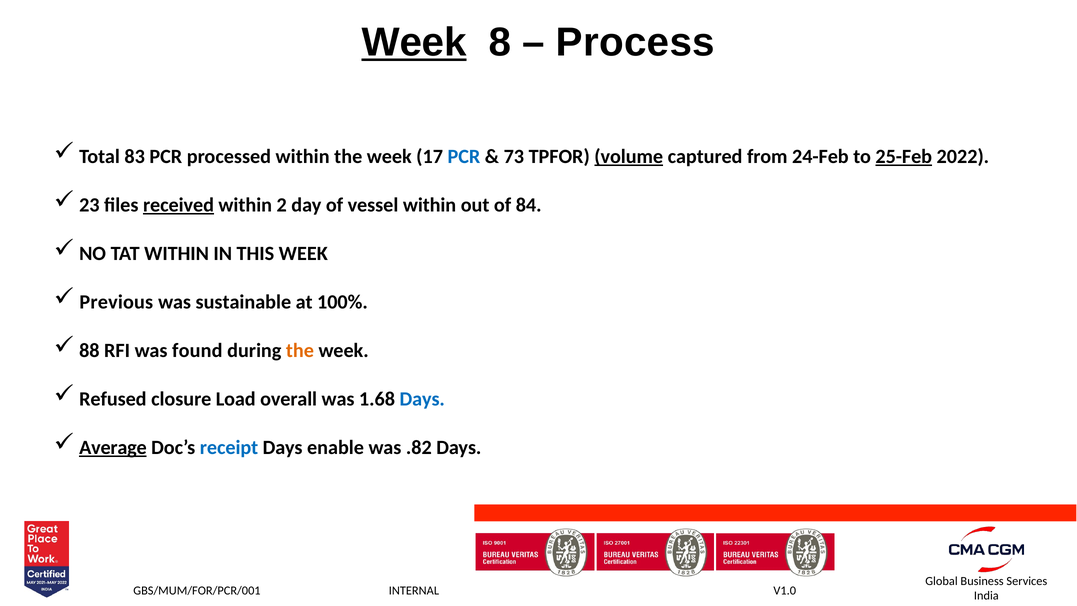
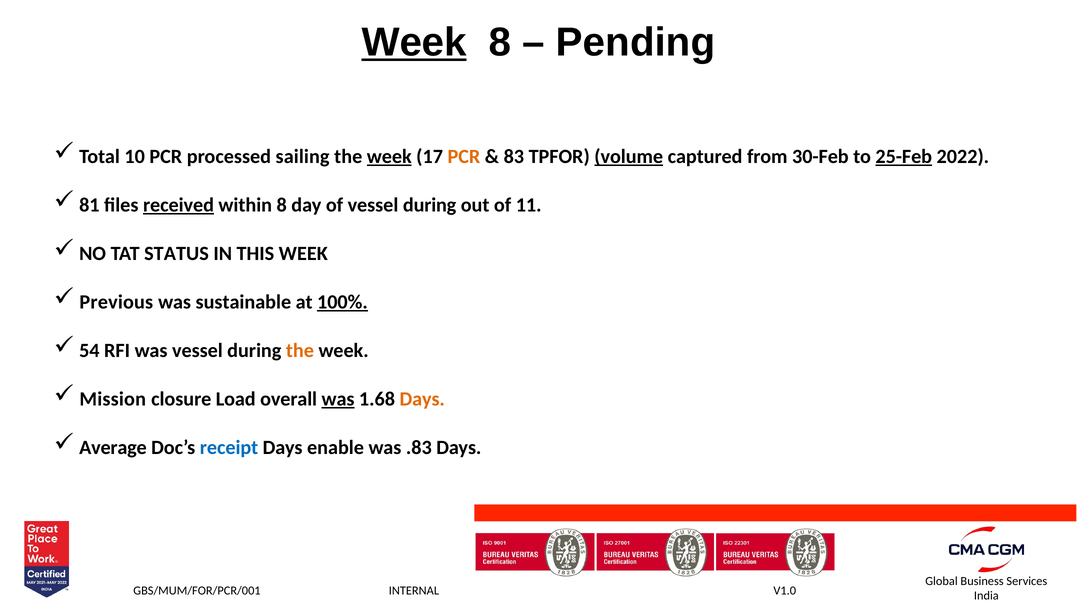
Process: Process -> Pending
83: 83 -> 10
processed within: within -> sailing
week at (389, 157) underline: none -> present
PCR at (464, 157) colour: blue -> orange
73: 73 -> 83
24-Feb: 24-Feb -> 30-Feb
23: 23 -> 81
within 2: 2 -> 8
of vessel within: within -> during
84: 84 -> 11
TAT WITHIN: WITHIN -> STATUS
100% underline: none -> present
88: 88 -> 54
was found: found -> vessel
Refused: Refused -> Mission
was at (338, 399) underline: none -> present
Days at (422, 399) colour: blue -> orange
Average underline: present -> none
.82: .82 -> .83
